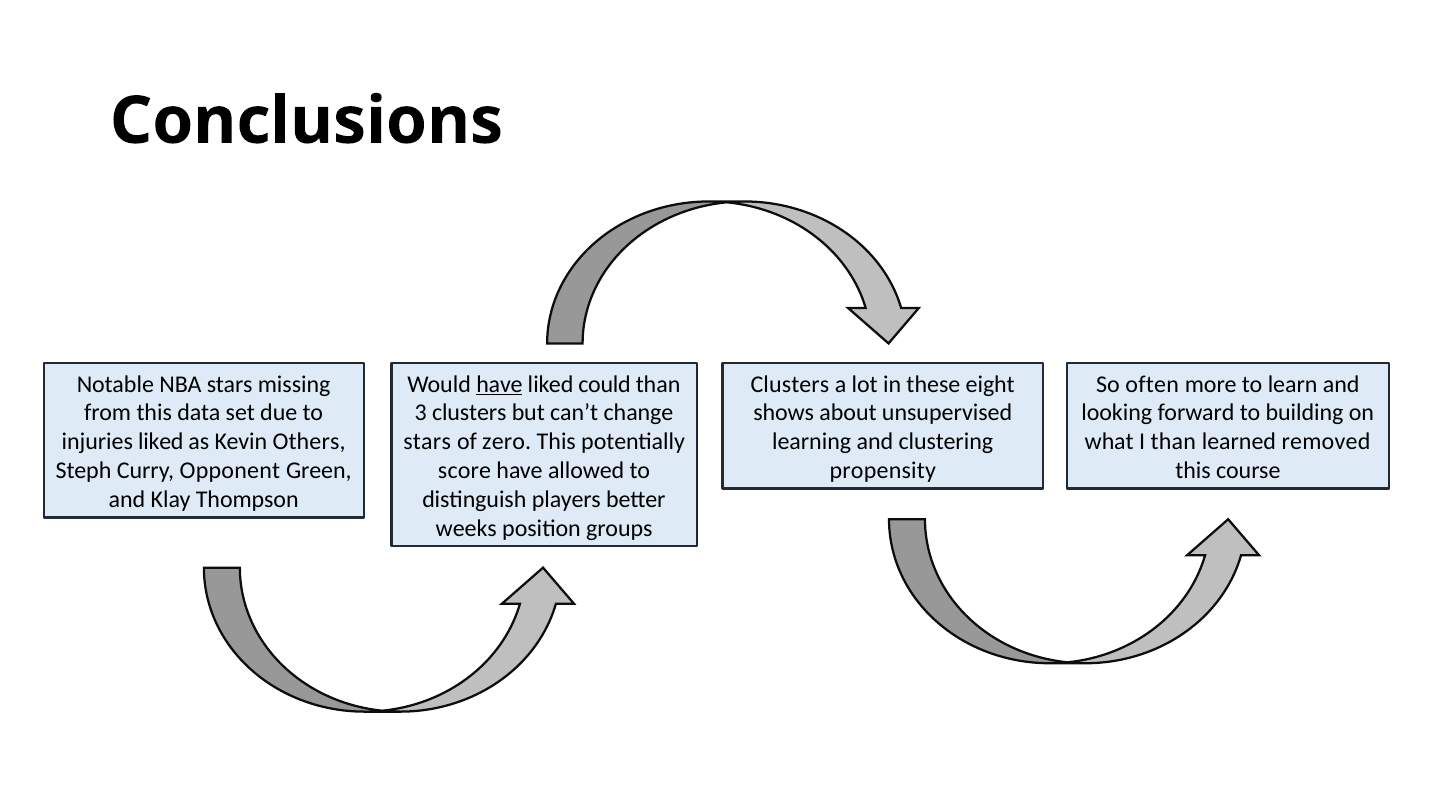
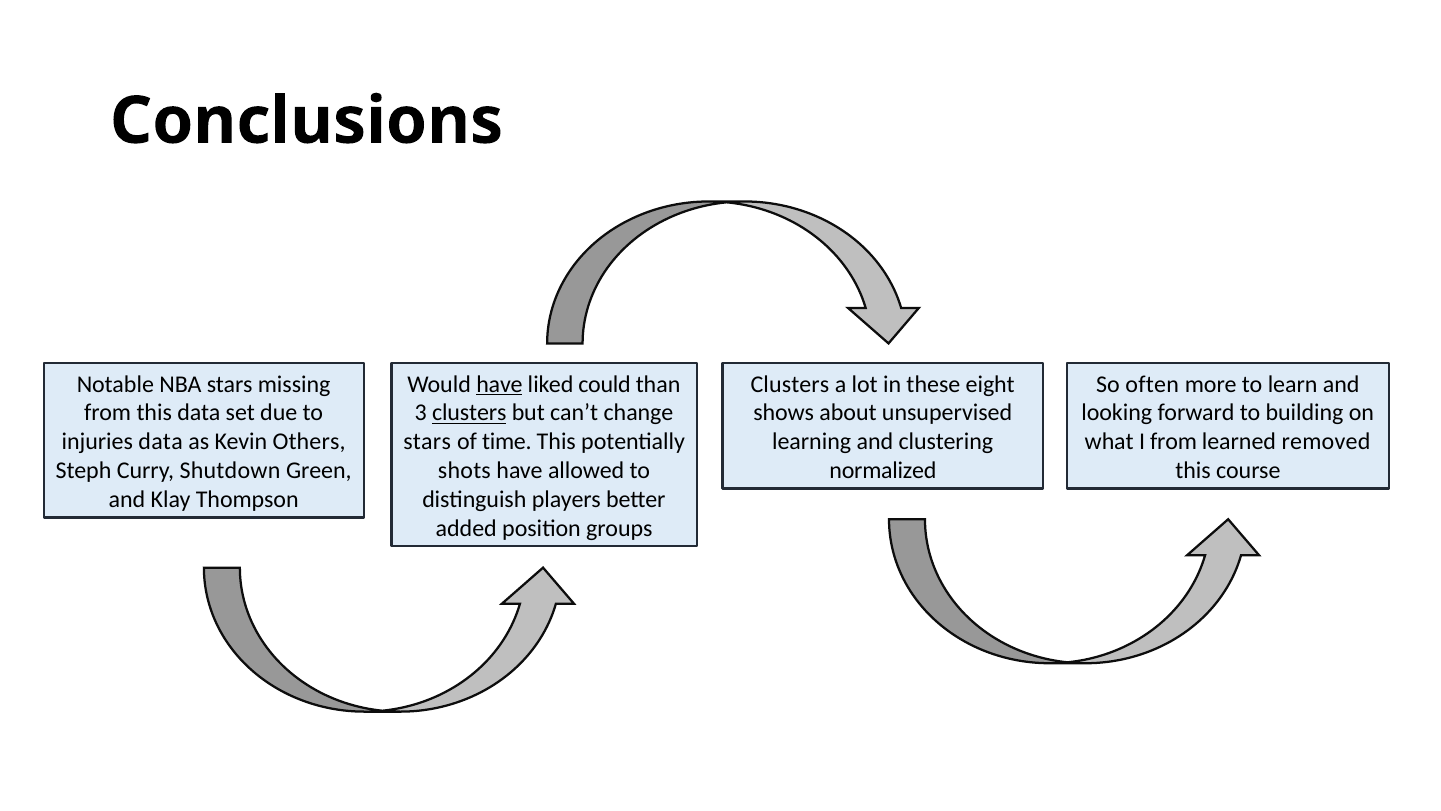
clusters at (469, 413) underline: none -> present
injuries liked: liked -> data
zero: zero -> time
I than: than -> from
Opponent: Opponent -> Shutdown
score: score -> shots
propensity: propensity -> normalized
weeks: weeks -> added
